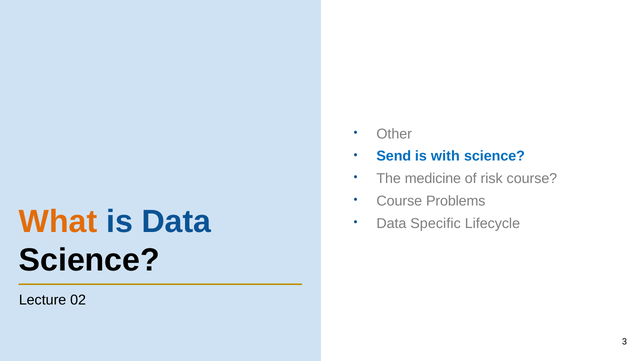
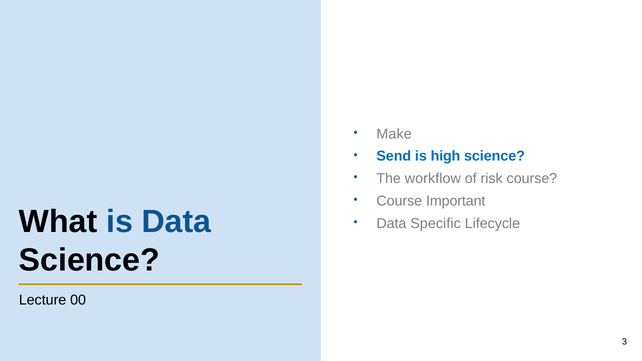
Other: Other -> Make
with: with -> high
medicine: medicine -> workflow
Problems: Problems -> Important
What colour: orange -> black
02: 02 -> 00
